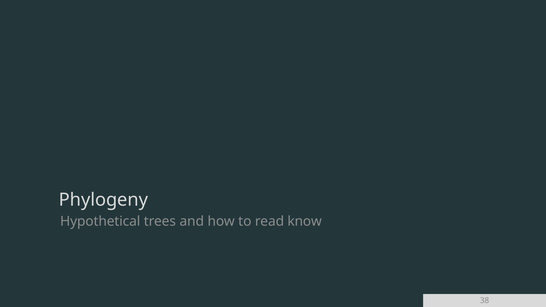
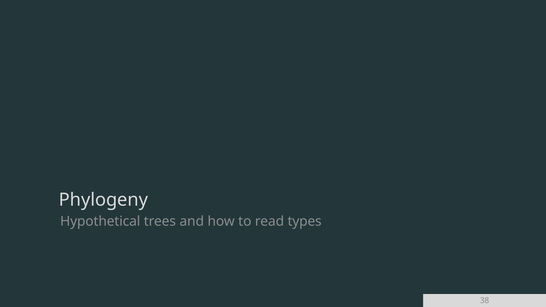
know: know -> types
